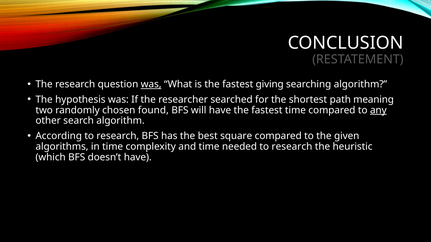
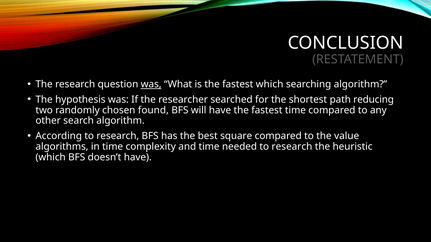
fastest giving: giving -> which
meaning: meaning -> reducing
any underline: present -> none
given: given -> value
